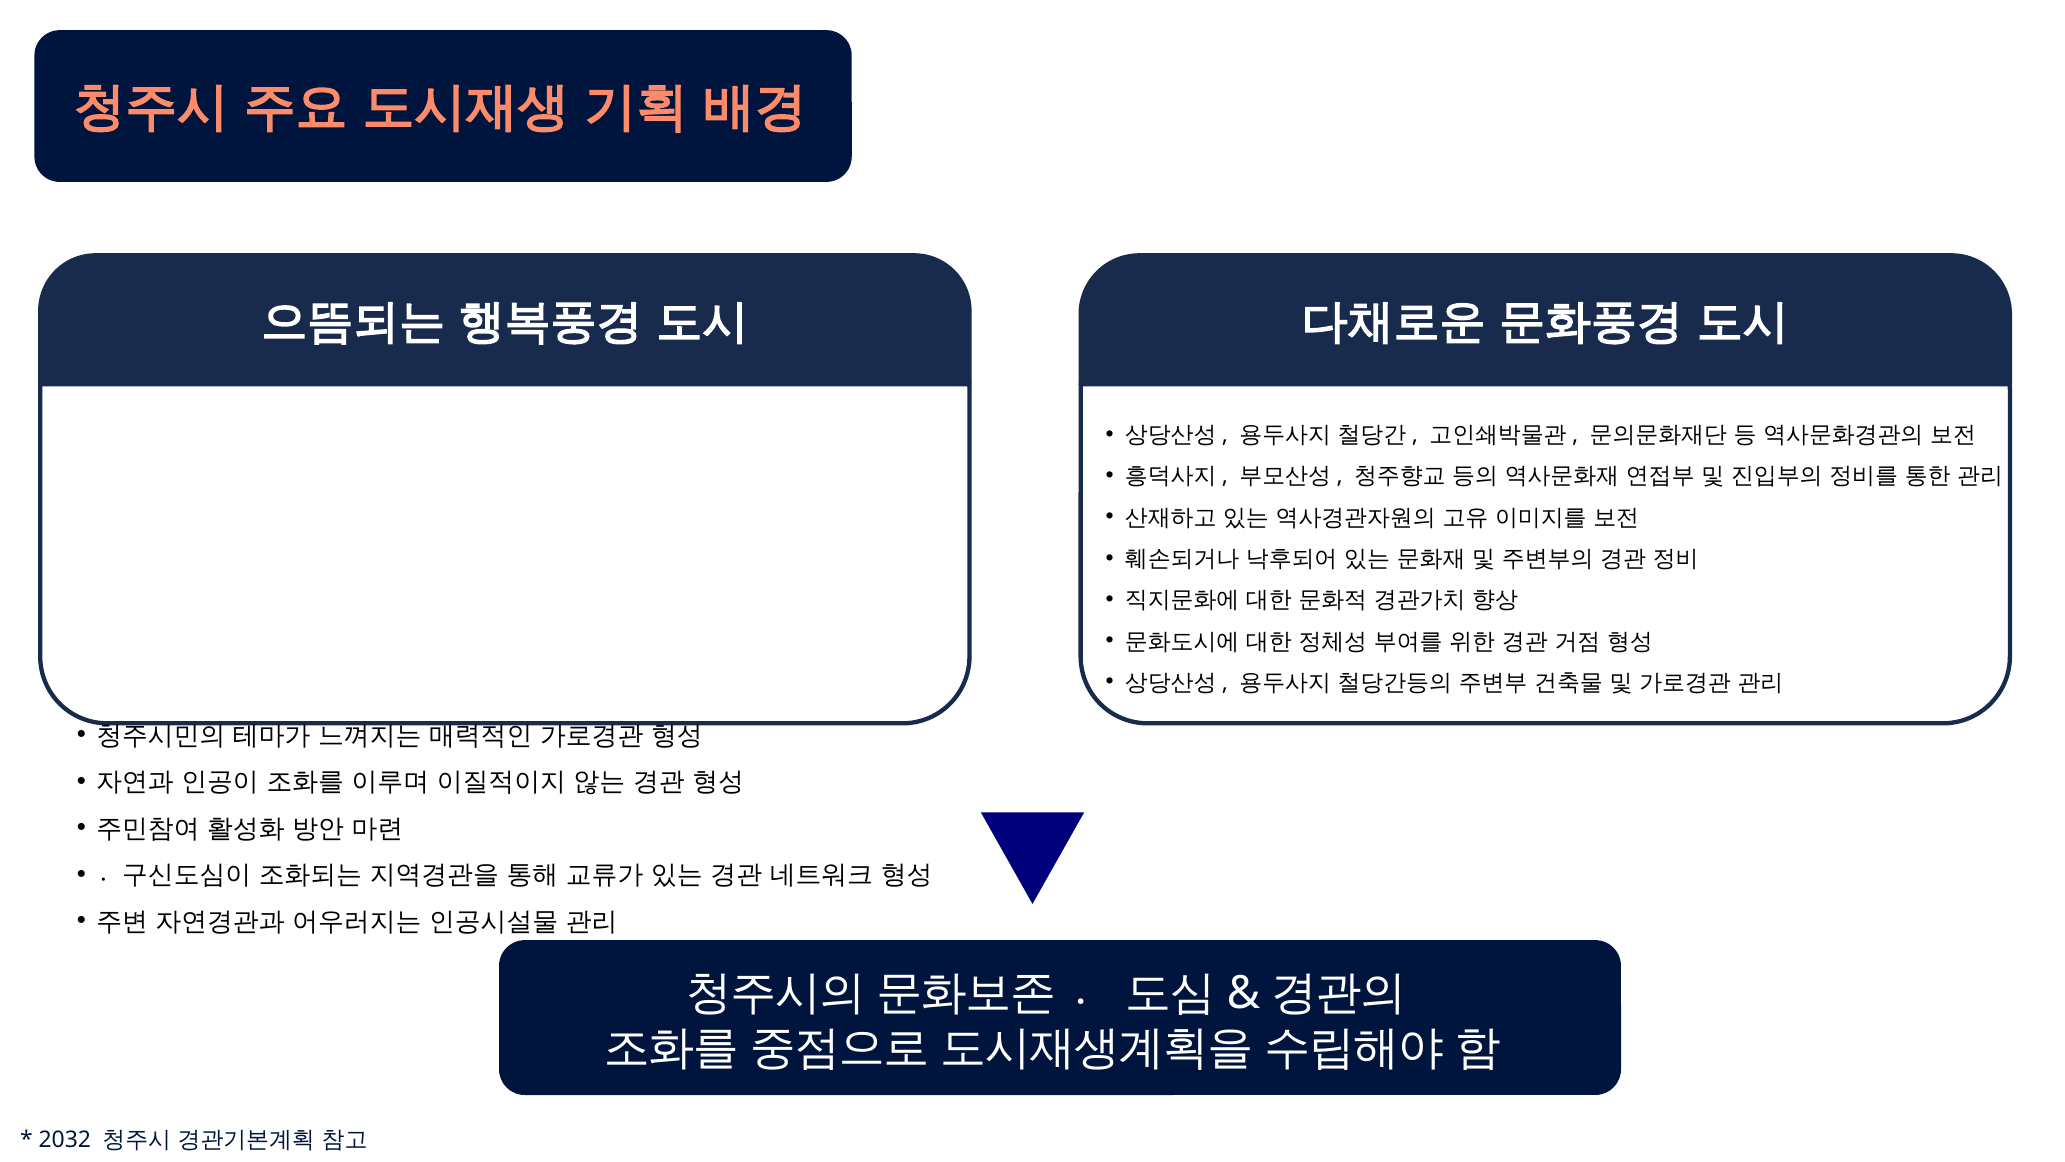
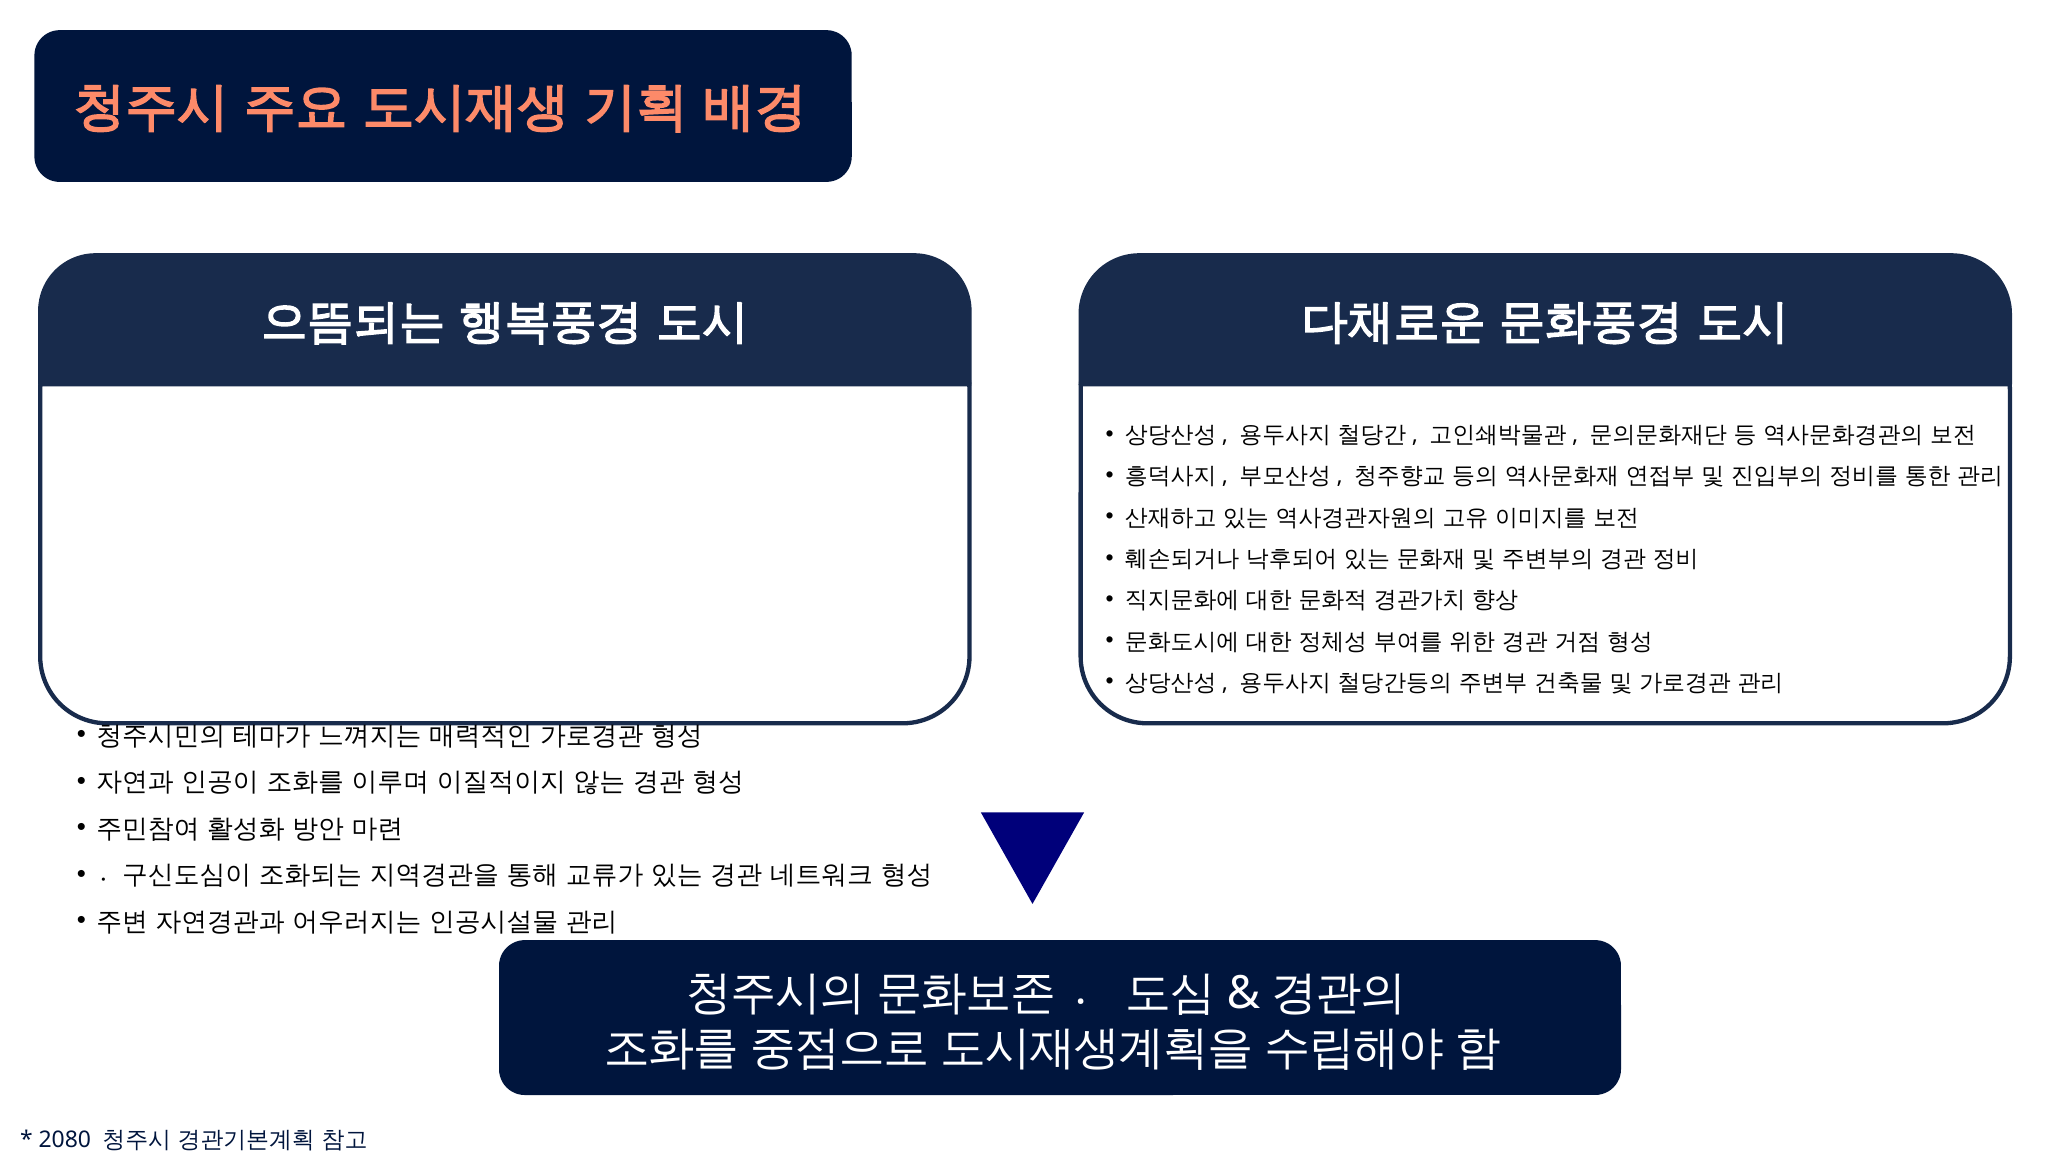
2032: 2032 -> 2080
